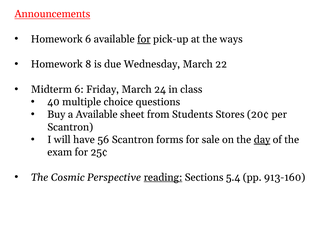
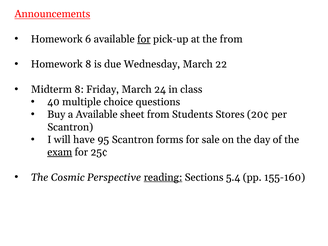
the ways: ways -> from
Midterm 6: 6 -> 8
56: 56 -> 95
day underline: present -> none
exam underline: none -> present
913-160: 913-160 -> 155-160
